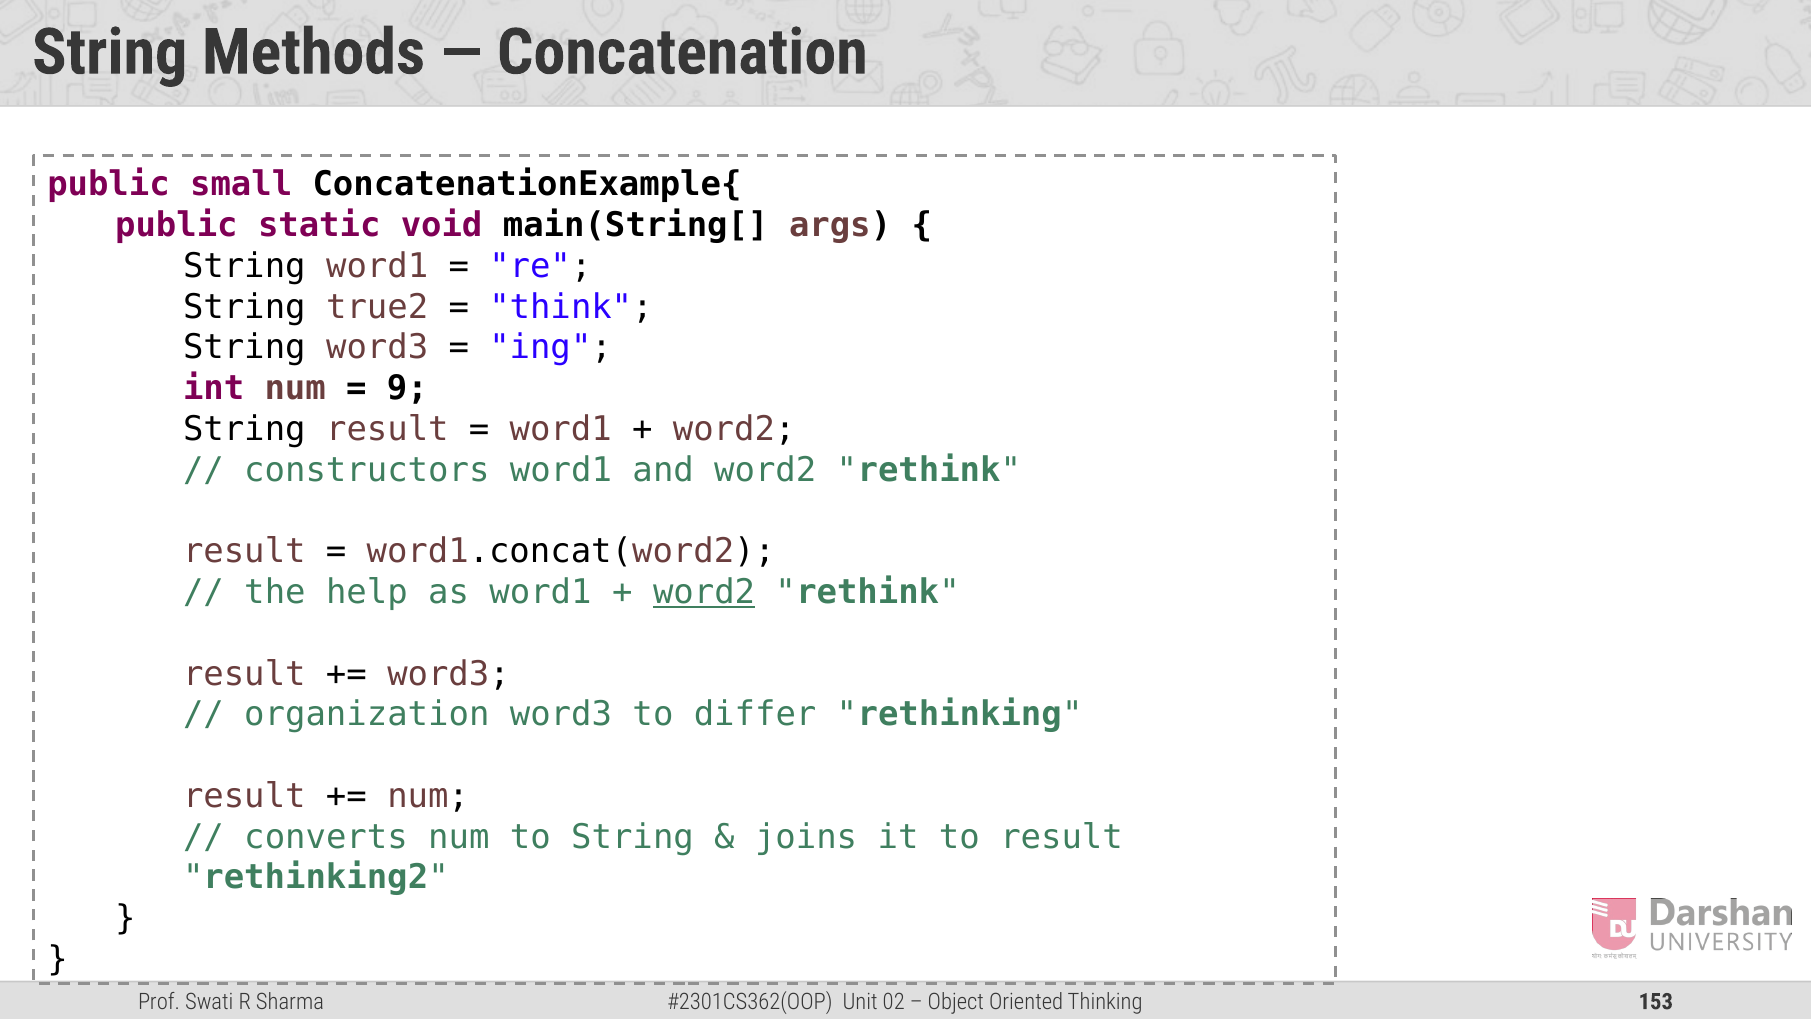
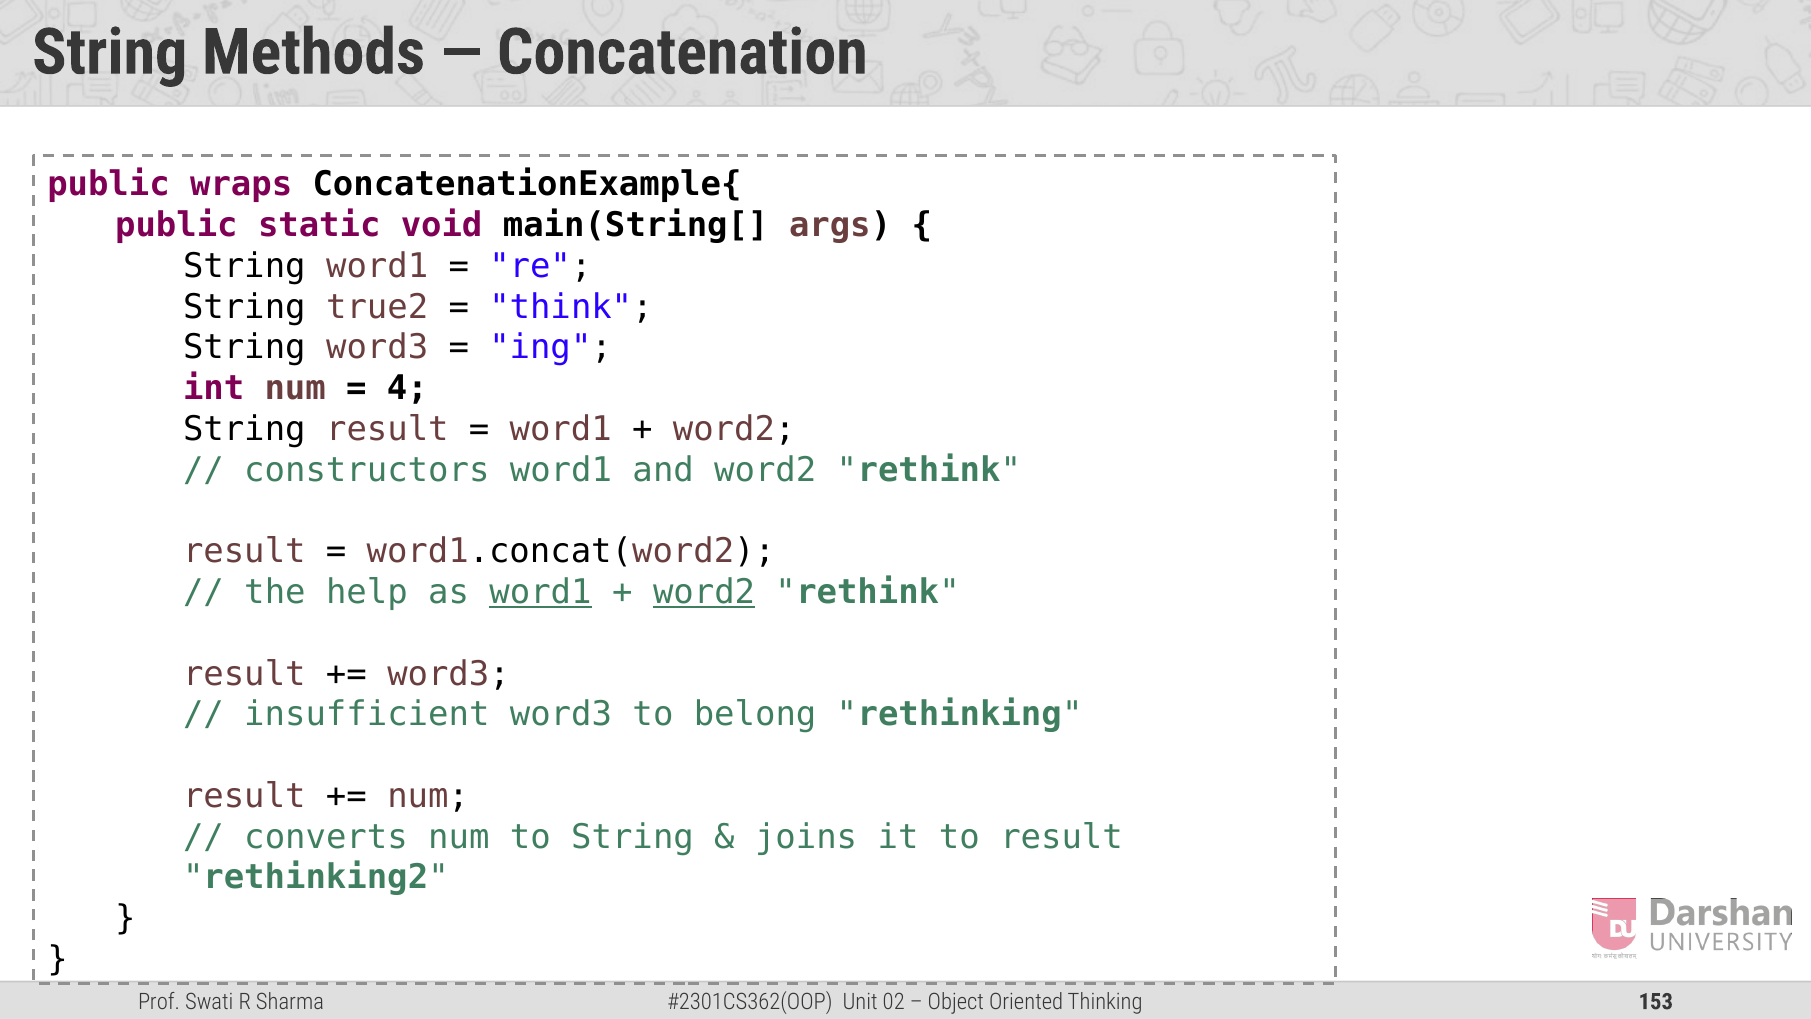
small: small -> wraps
9: 9 -> 4
word1 at (541, 592) underline: none -> present
organization: organization -> insufficient
differ: differ -> belong
